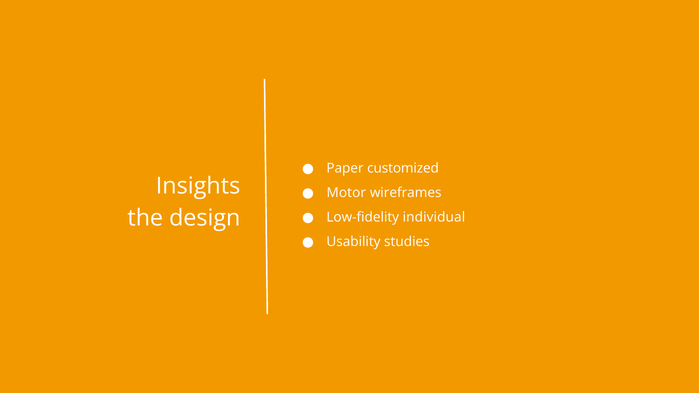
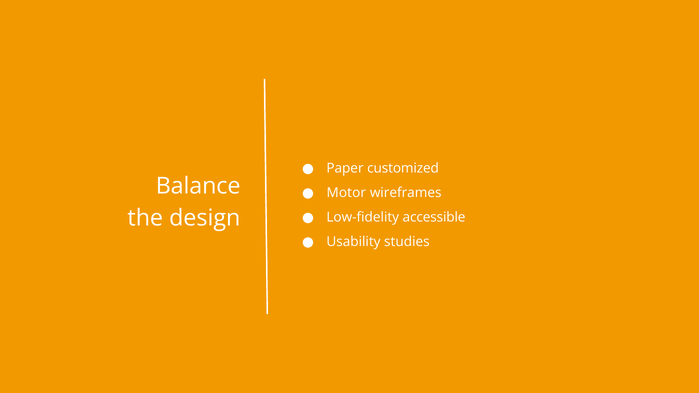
Insights: Insights -> Balance
individual: individual -> accessible
